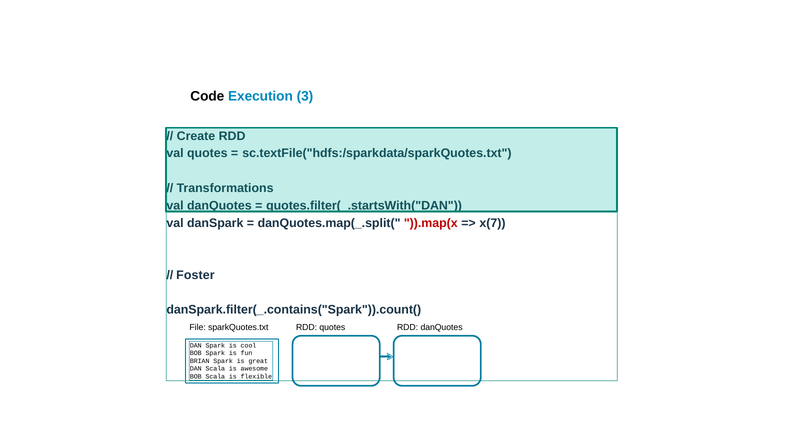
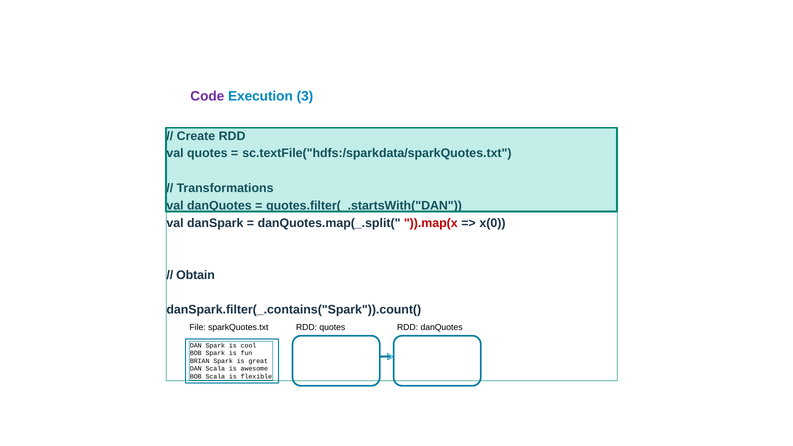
Code colour: black -> purple
x(7: x(7 -> x(0
Foster: Foster -> Obtain
